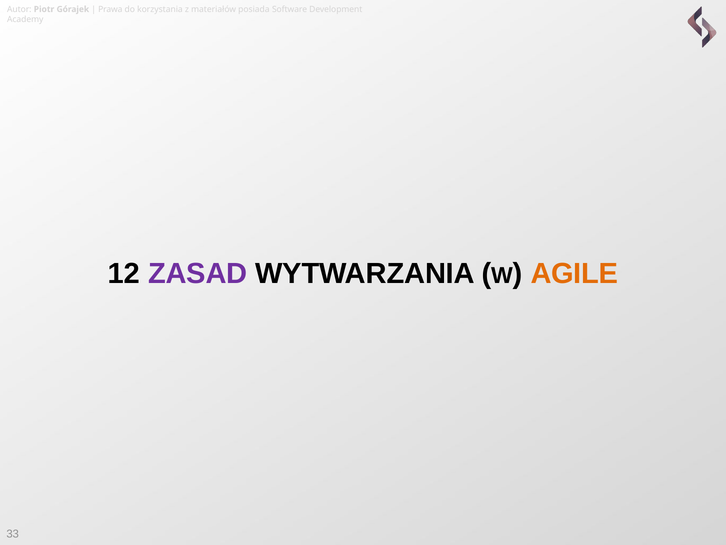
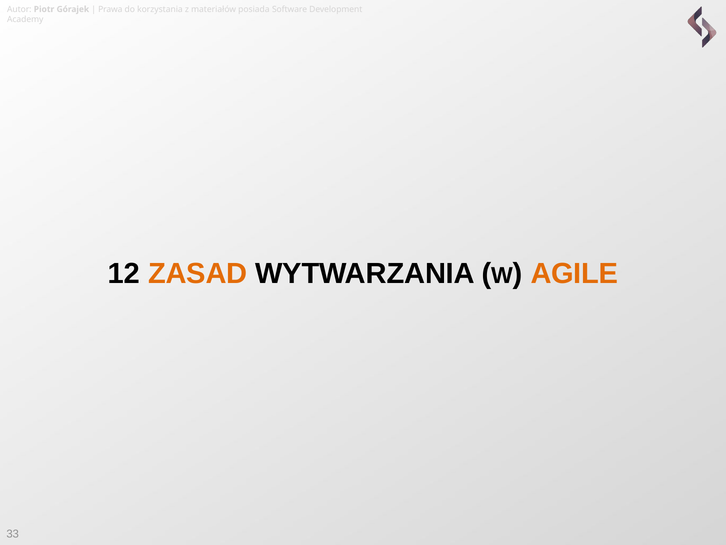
ZASAD colour: purple -> orange
